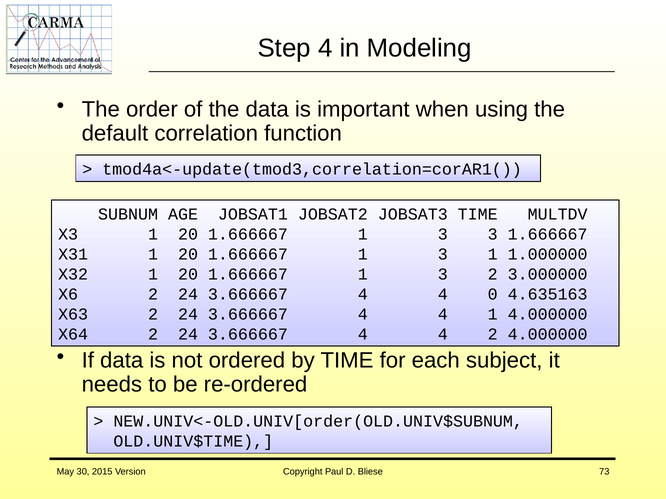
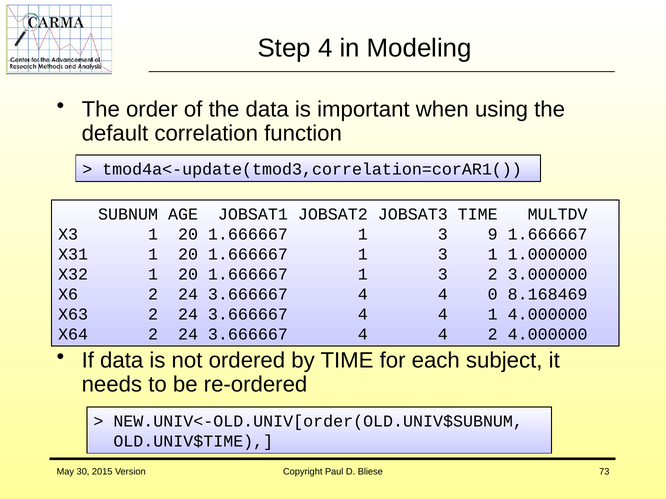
3 3: 3 -> 9
4.635163: 4.635163 -> 8.168469
